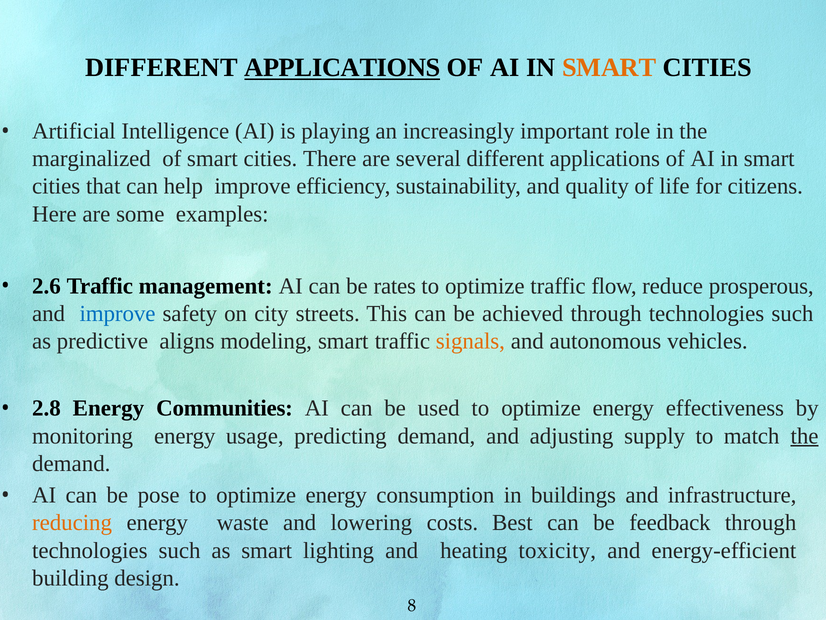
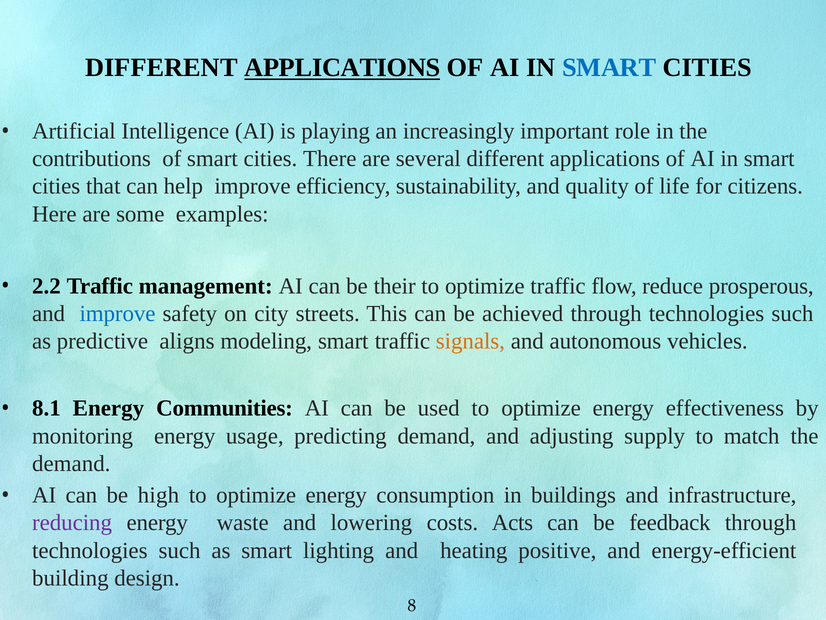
SMART at (609, 68) colour: orange -> blue
marginalized: marginalized -> contributions
2.6: 2.6 -> 2.2
rates: rates -> their
2.8: 2.8 -> 8.1
the at (805, 436) underline: present -> none
pose: pose -> high
reducing colour: orange -> purple
Best: Best -> Acts
toxicity: toxicity -> positive
